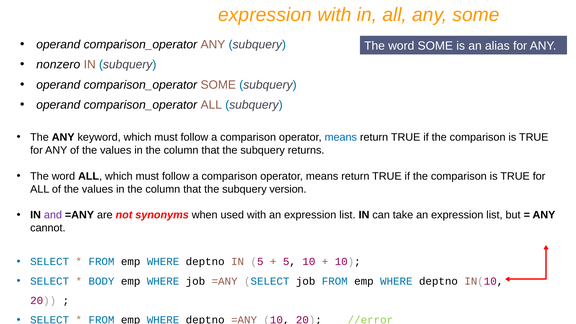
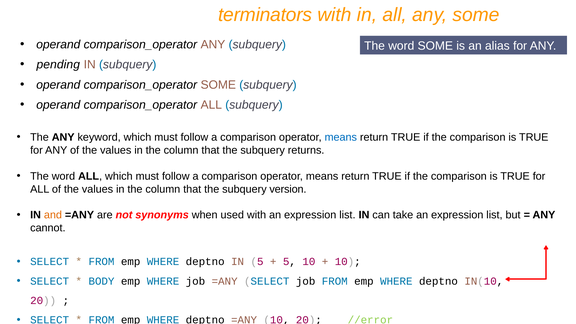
expression at (265, 15): expression -> terminators
nonzero: nonzero -> pending
and colour: purple -> orange
